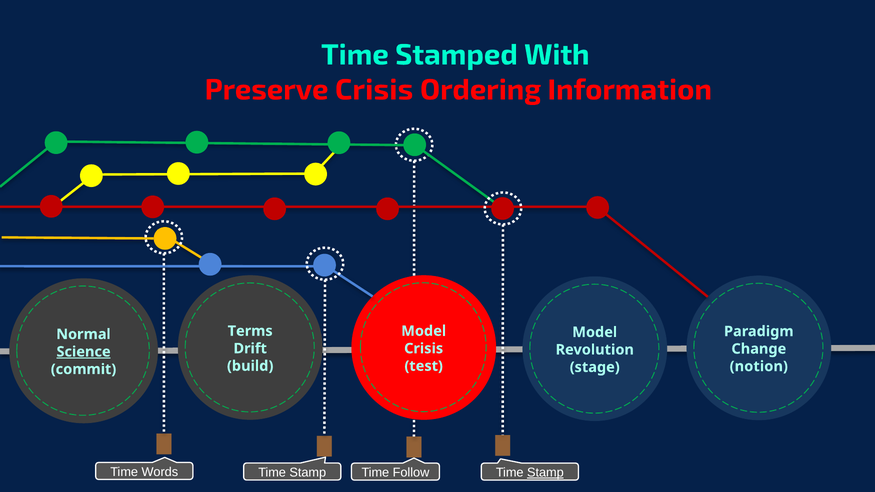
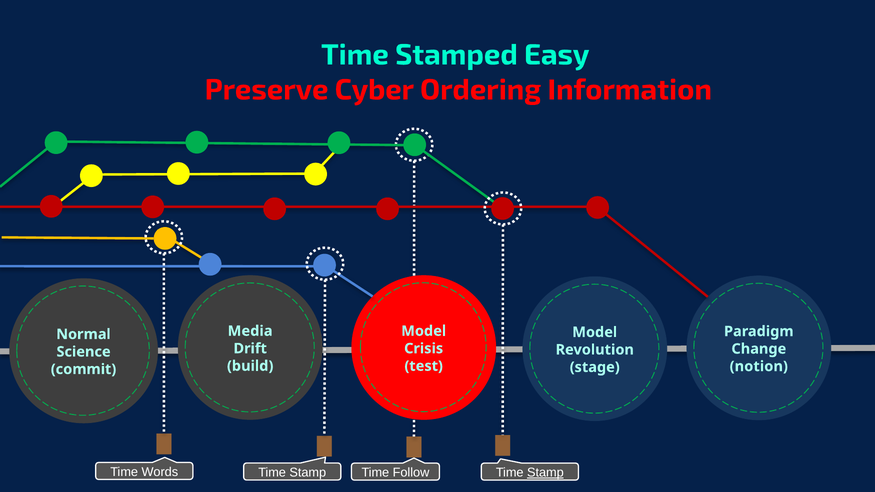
With: With -> Easy
Preserve Crisis: Crisis -> Cyber
Terms: Terms -> Media
Science underline: present -> none
